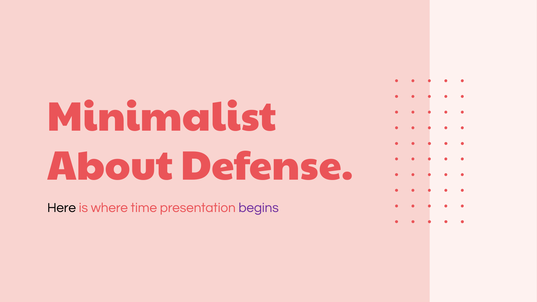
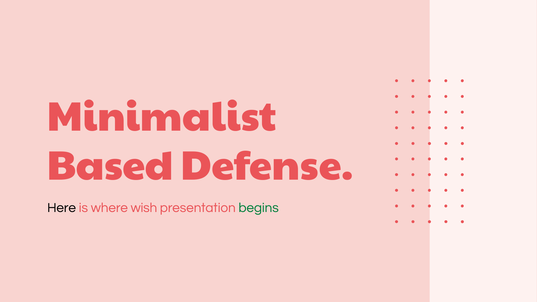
About: About -> Based
time: time -> wish
begins colour: purple -> green
